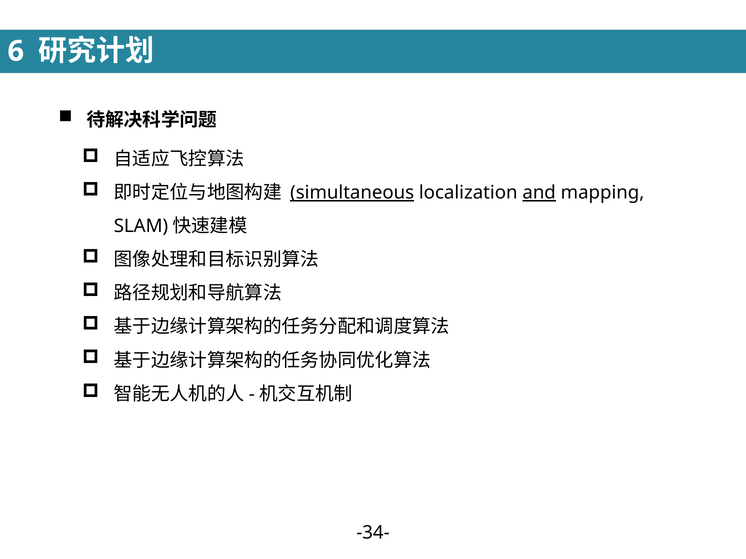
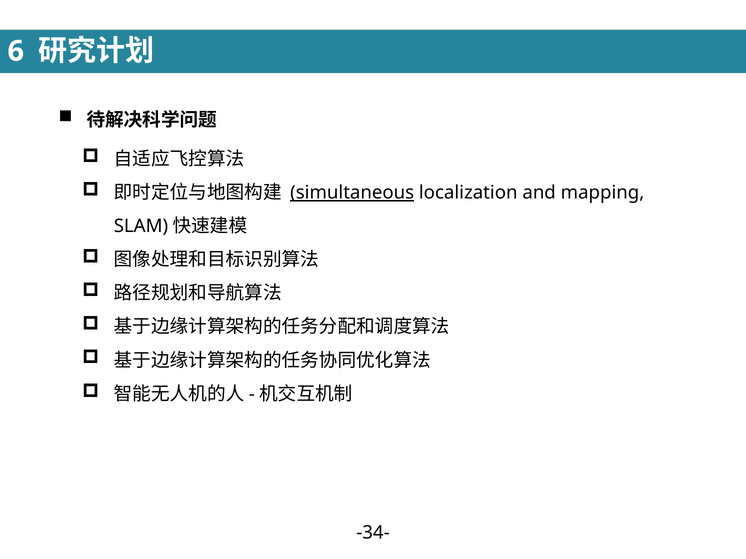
and underline: present -> none
